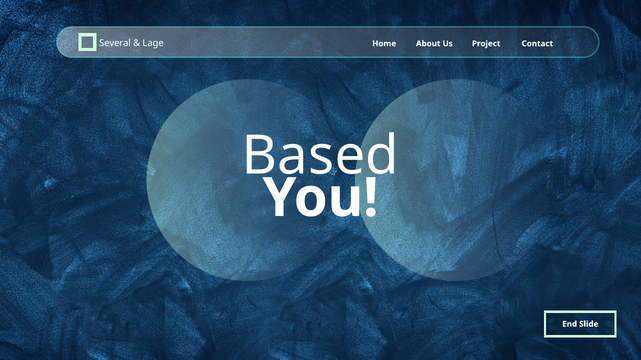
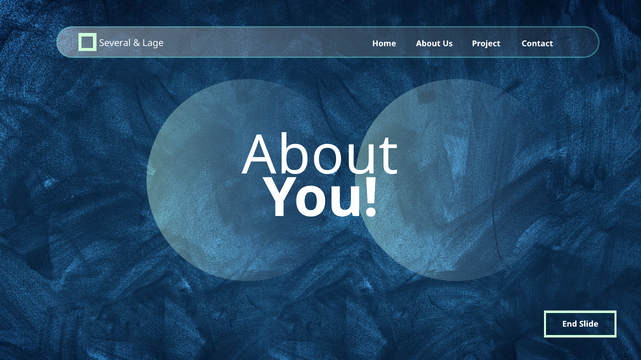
Based at (320, 156): Based -> About
